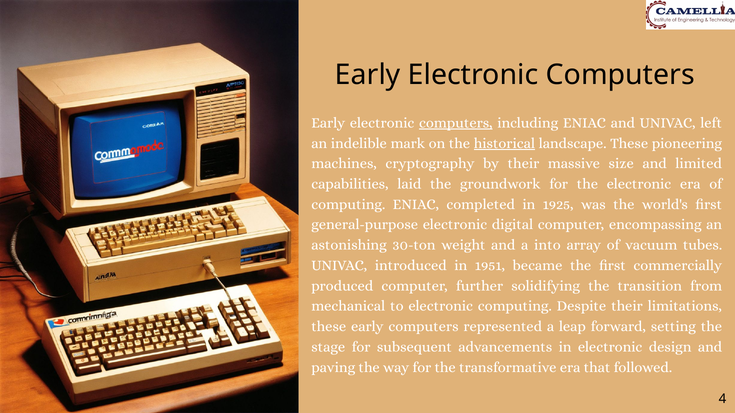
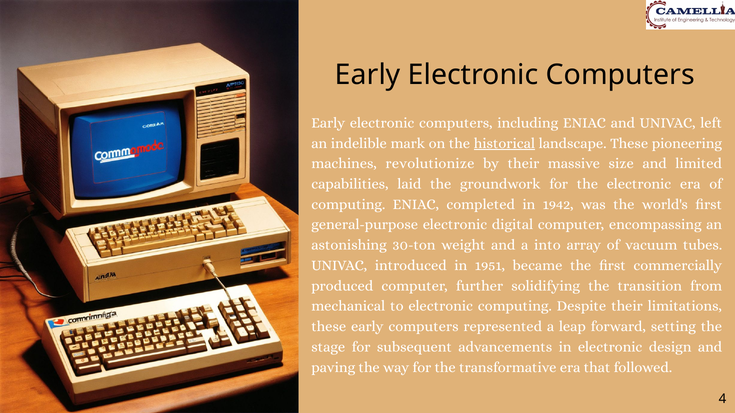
computers at (456, 123) underline: present -> none
cryptography: cryptography -> revolutionize
1925: 1925 -> 1942
